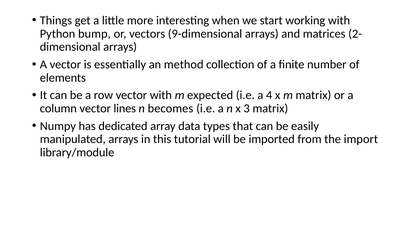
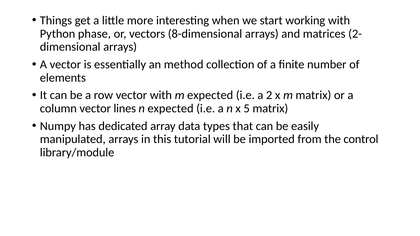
bump: bump -> phase
9-dimensional: 9-dimensional -> 8-dimensional
4: 4 -> 2
n becomes: becomes -> expected
3: 3 -> 5
import: import -> control
